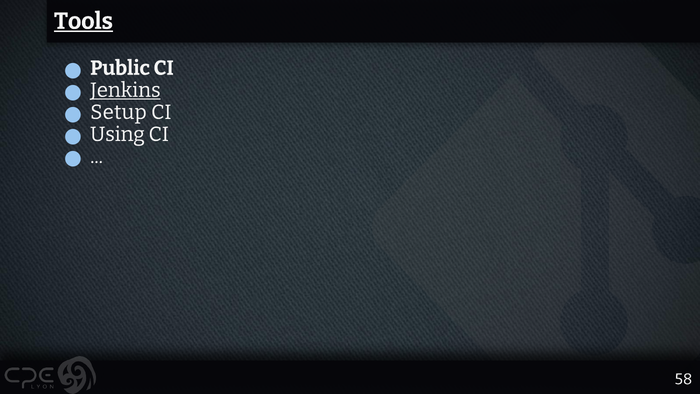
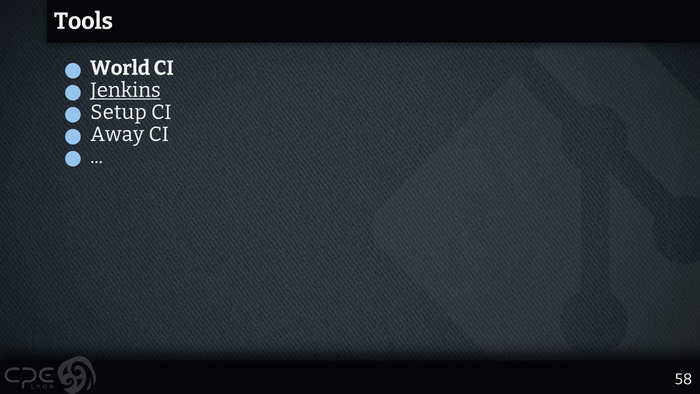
Tools underline: present -> none
Public: Public -> World
Using: Using -> Away
